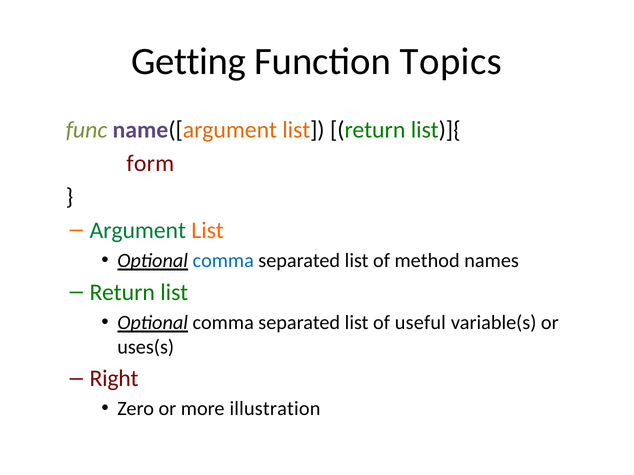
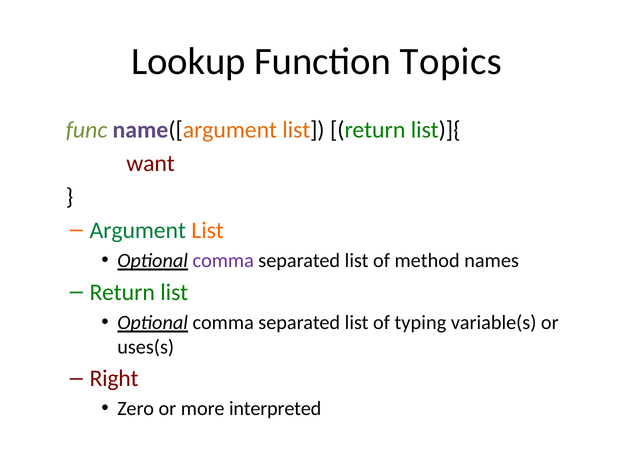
Getting: Getting -> Lookup
form: form -> want
comma at (223, 261) colour: blue -> purple
useful: useful -> typing
illustration: illustration -> interpreted
